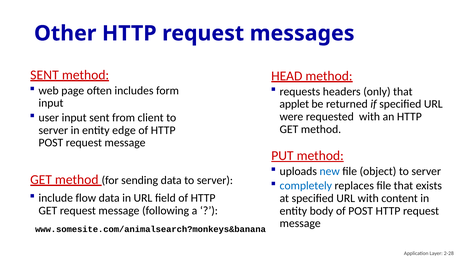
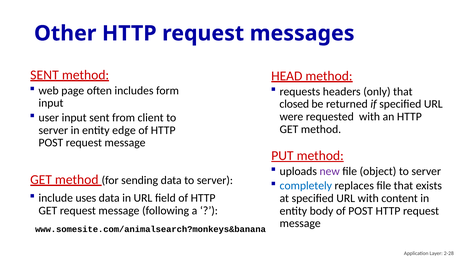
applet: applet -> closed
new colour: blue -> purple
flow: flow -> uses
